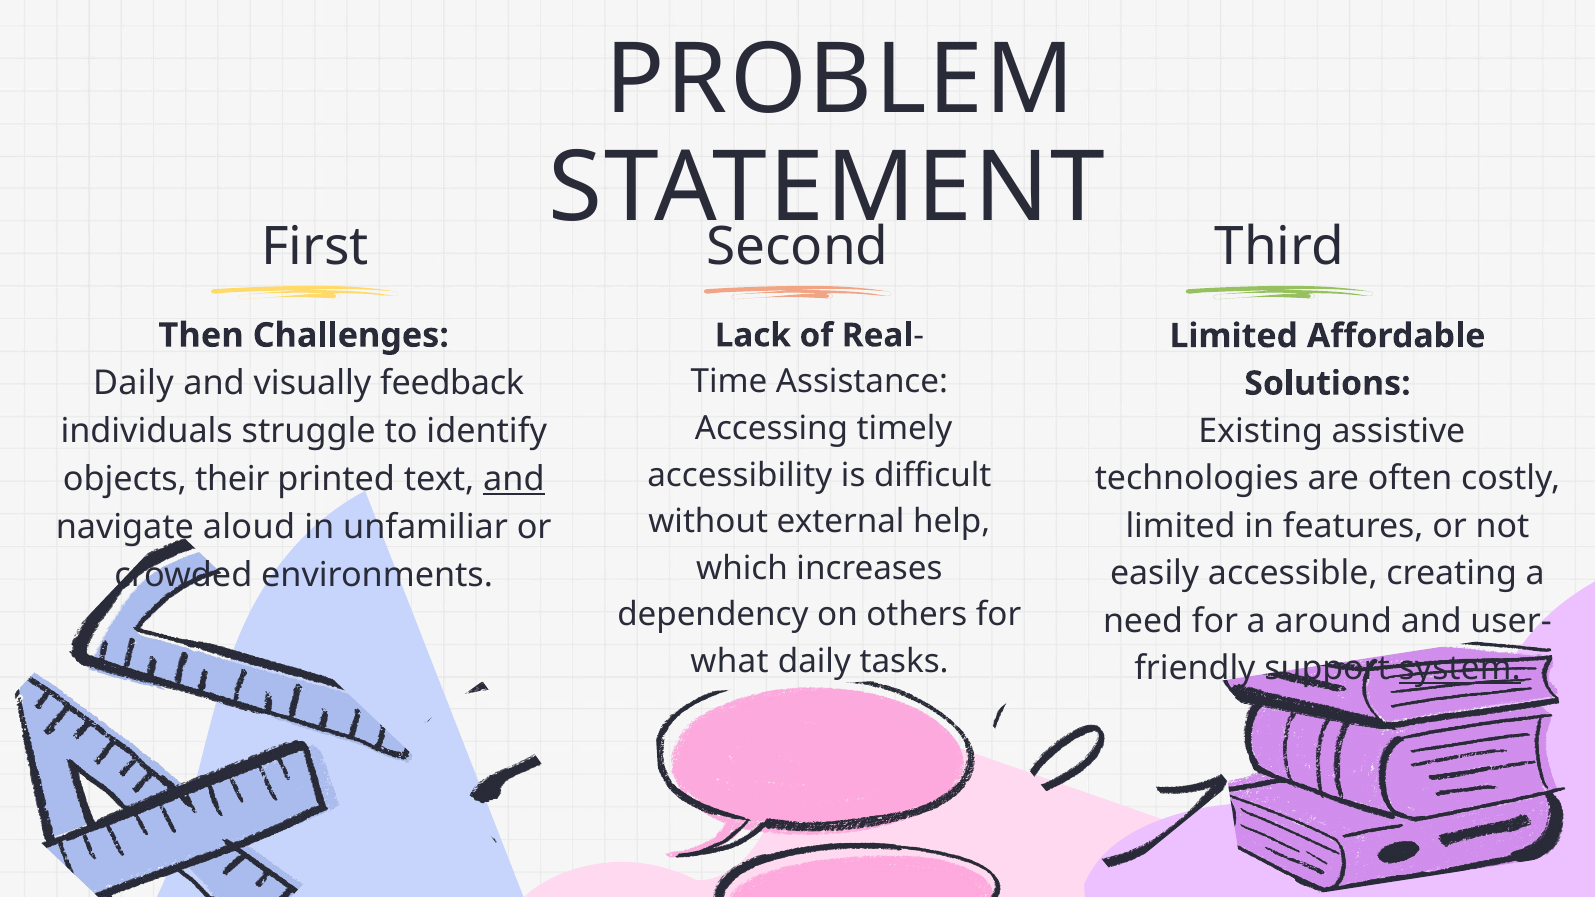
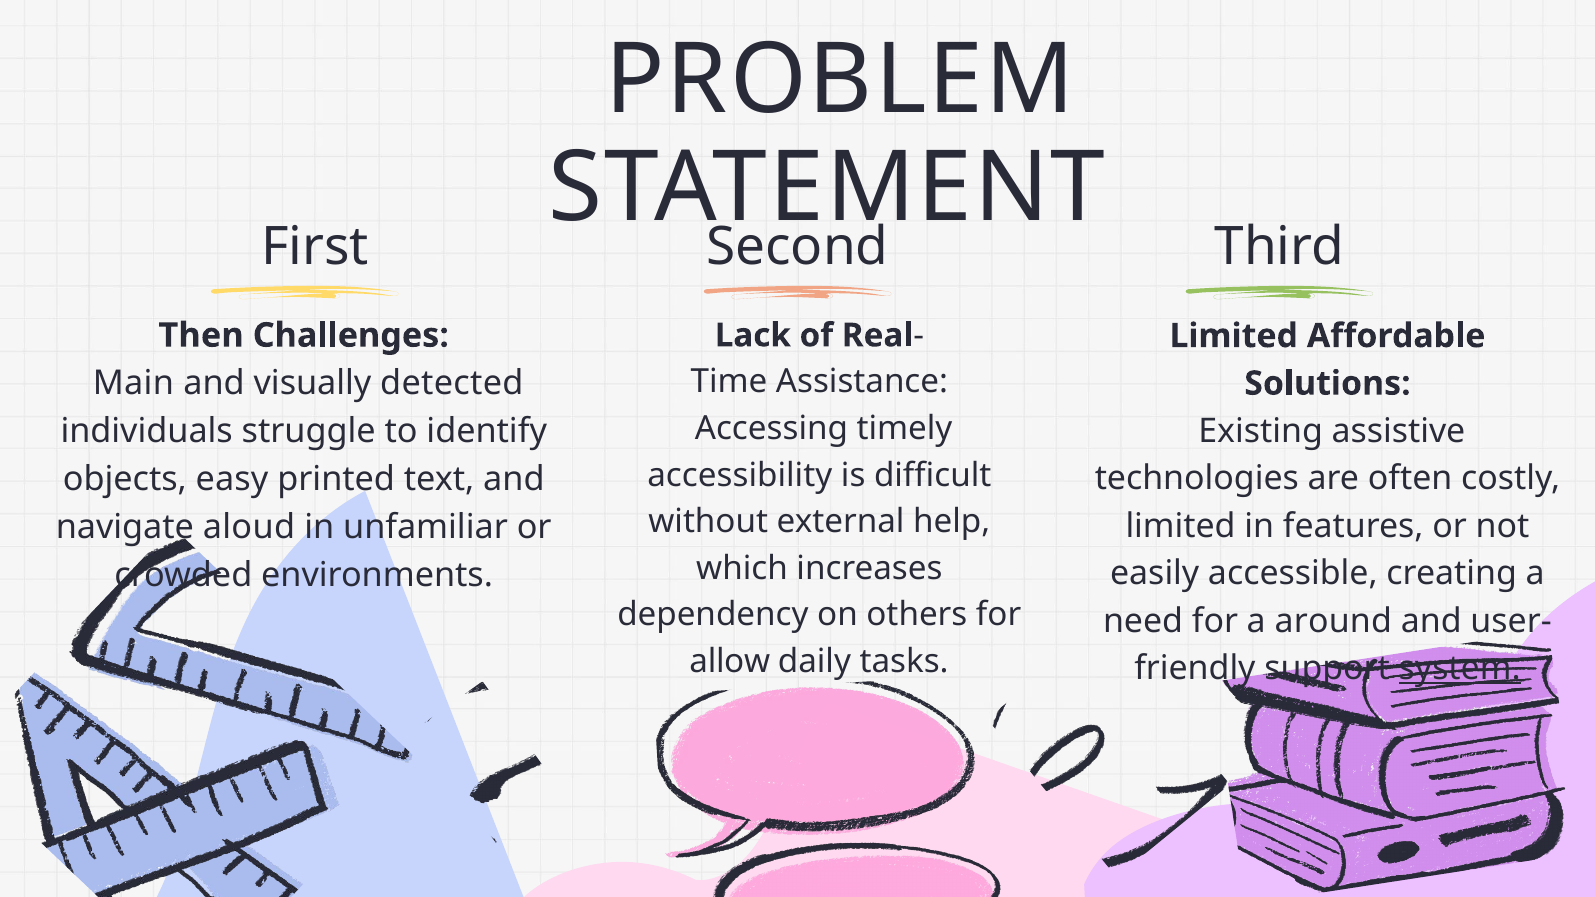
Daily at (133, 383): Daily -> Main
feedback: feedback -> detected
their: their -> easy
and at (514, 479) underline: present -> none
what: what -> allow
